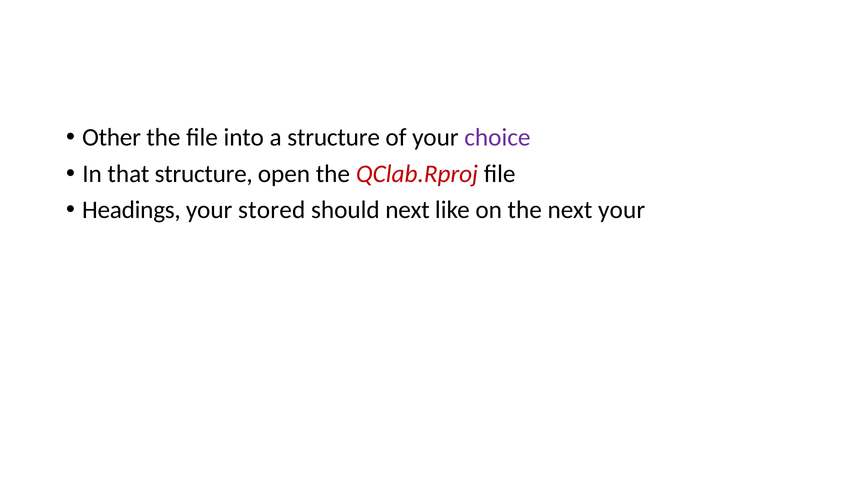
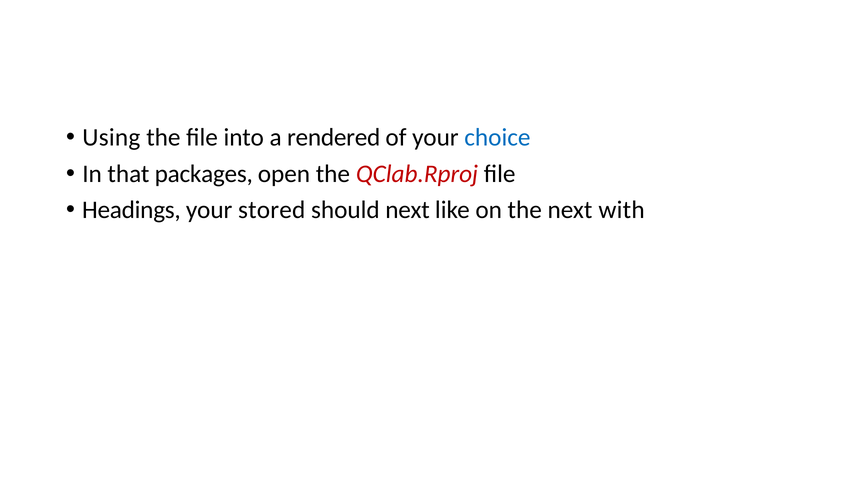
Other: Other -> Using
a structure: structure -> rendered
choice colour: purple -> blue
that structure: structure -> packages
next your: your -> with
